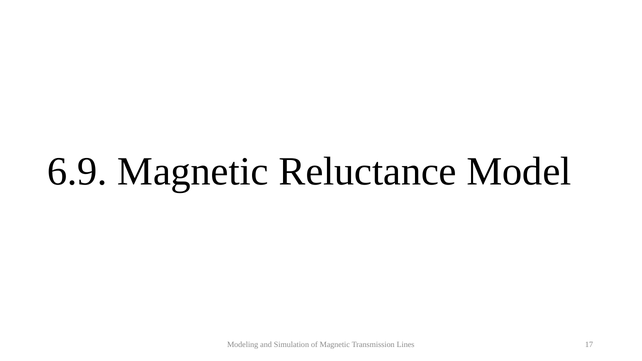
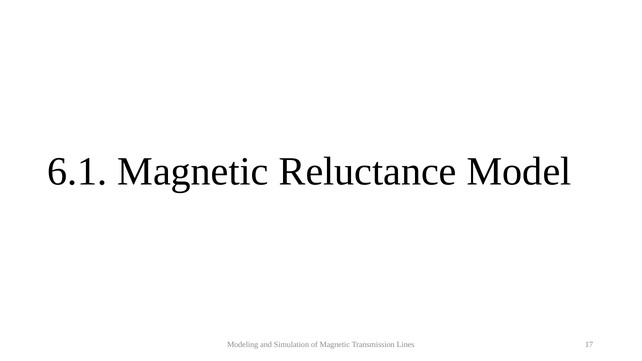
6.9: 6.9 -> 6.1
